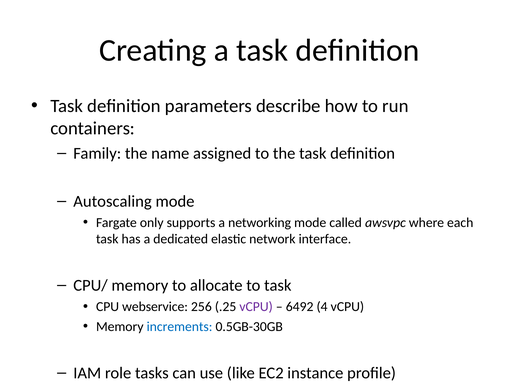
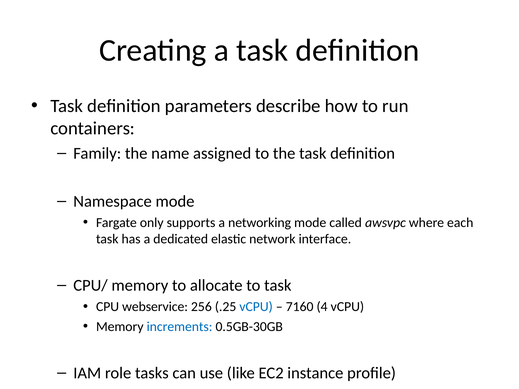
Autoscaling: Autoscaling -> Namespace
vCPU at (256, 307) colour: purple -> blue
6492: 6492 -> 7160
